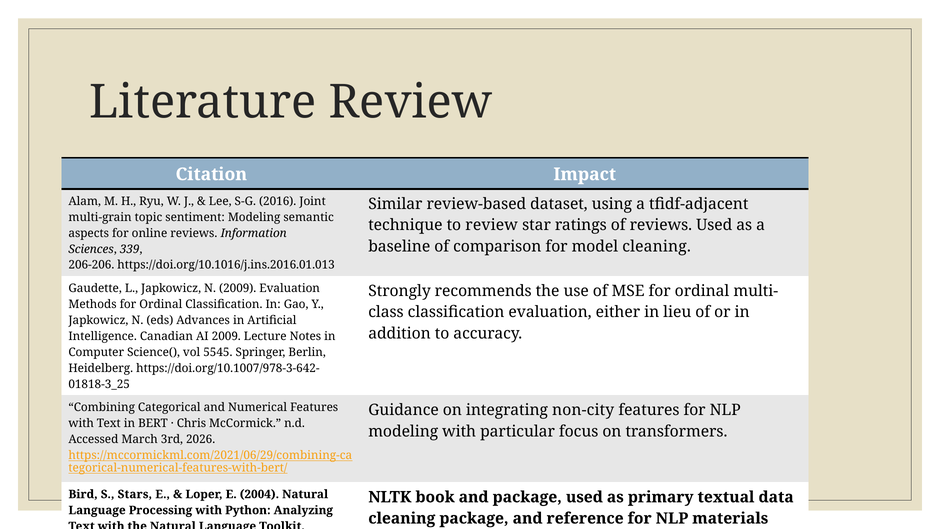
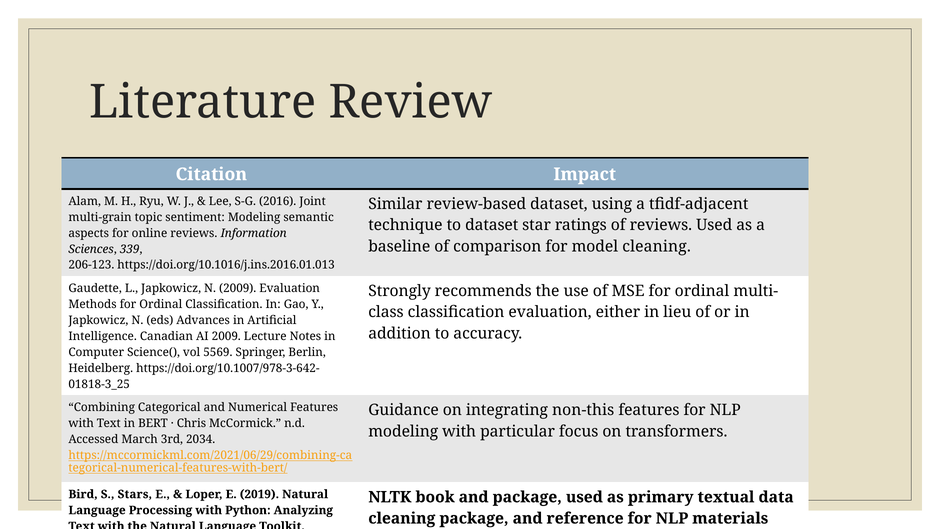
to review: review -> dataset
206-206: 206-206 -> 206-123
5545: 5545 -> 5569
non-city: non-city -> non-this
2026: 2026 -> 2034
2004: 2004 -> 2019
